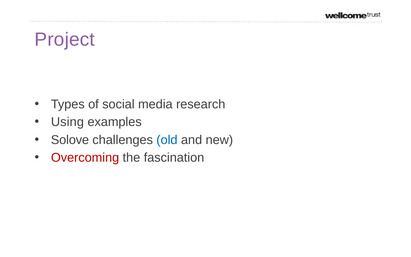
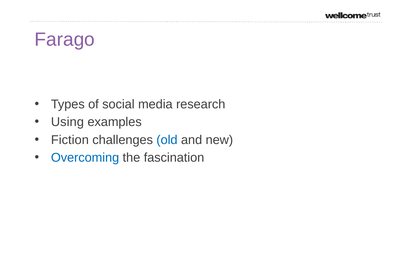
Project: Project -> Farago
Solove: Solove -> Fiction
Overcoming colour: red -> blue
